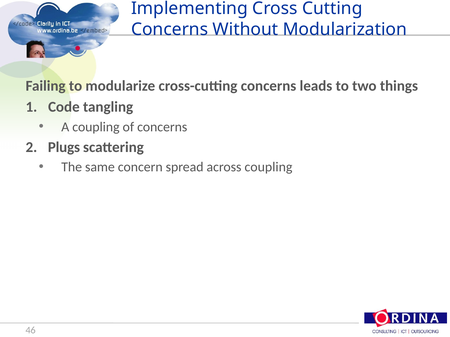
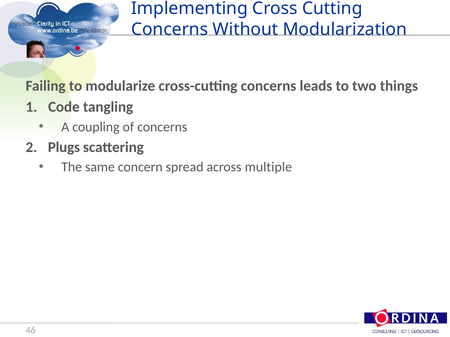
across coupling: coupling -> multiple
